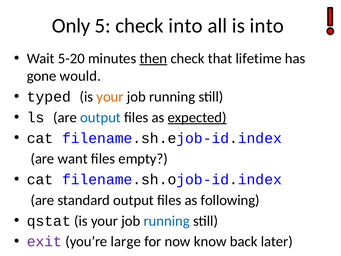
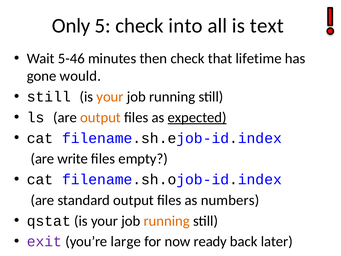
is into: into -> text
5-20: 5-20 -> 5-46
then underline: present -> none
typed at (49, 97): typed -> still
output at (101, 117) colour: blue -> orange
want: want -> write
following: following -> numbers
running at (167, 221) colour: blue -> orange
know: know -> ready
